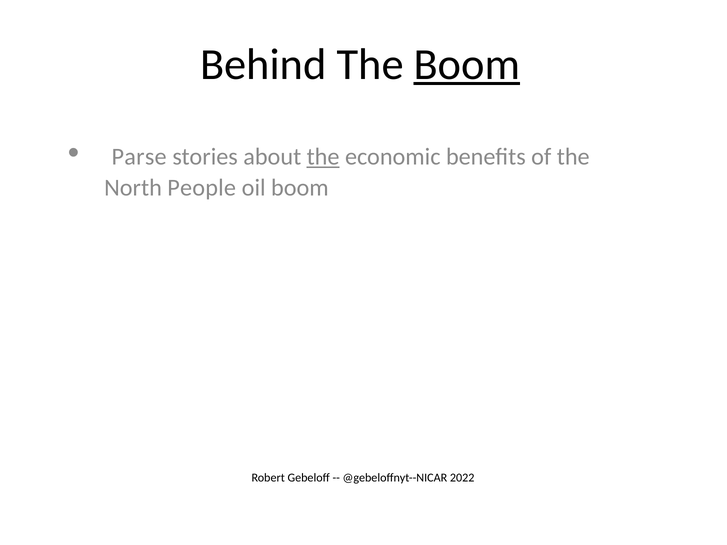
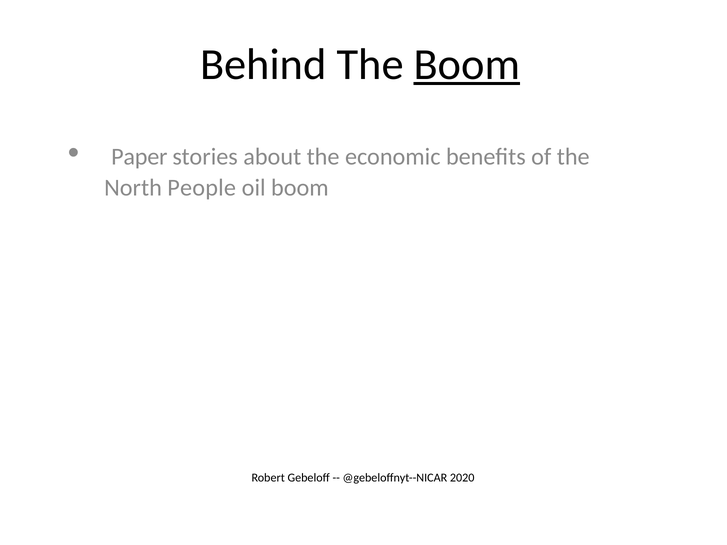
Parse: Parse -> Paper
the at (323, 157) underline: present -> none
2022: 2022 -> 2020
